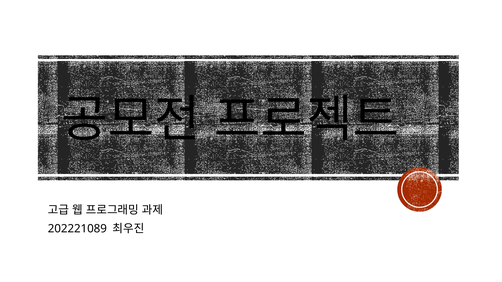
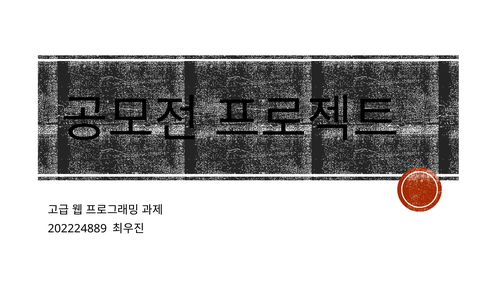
202221089: 202221089 -> 202224889
